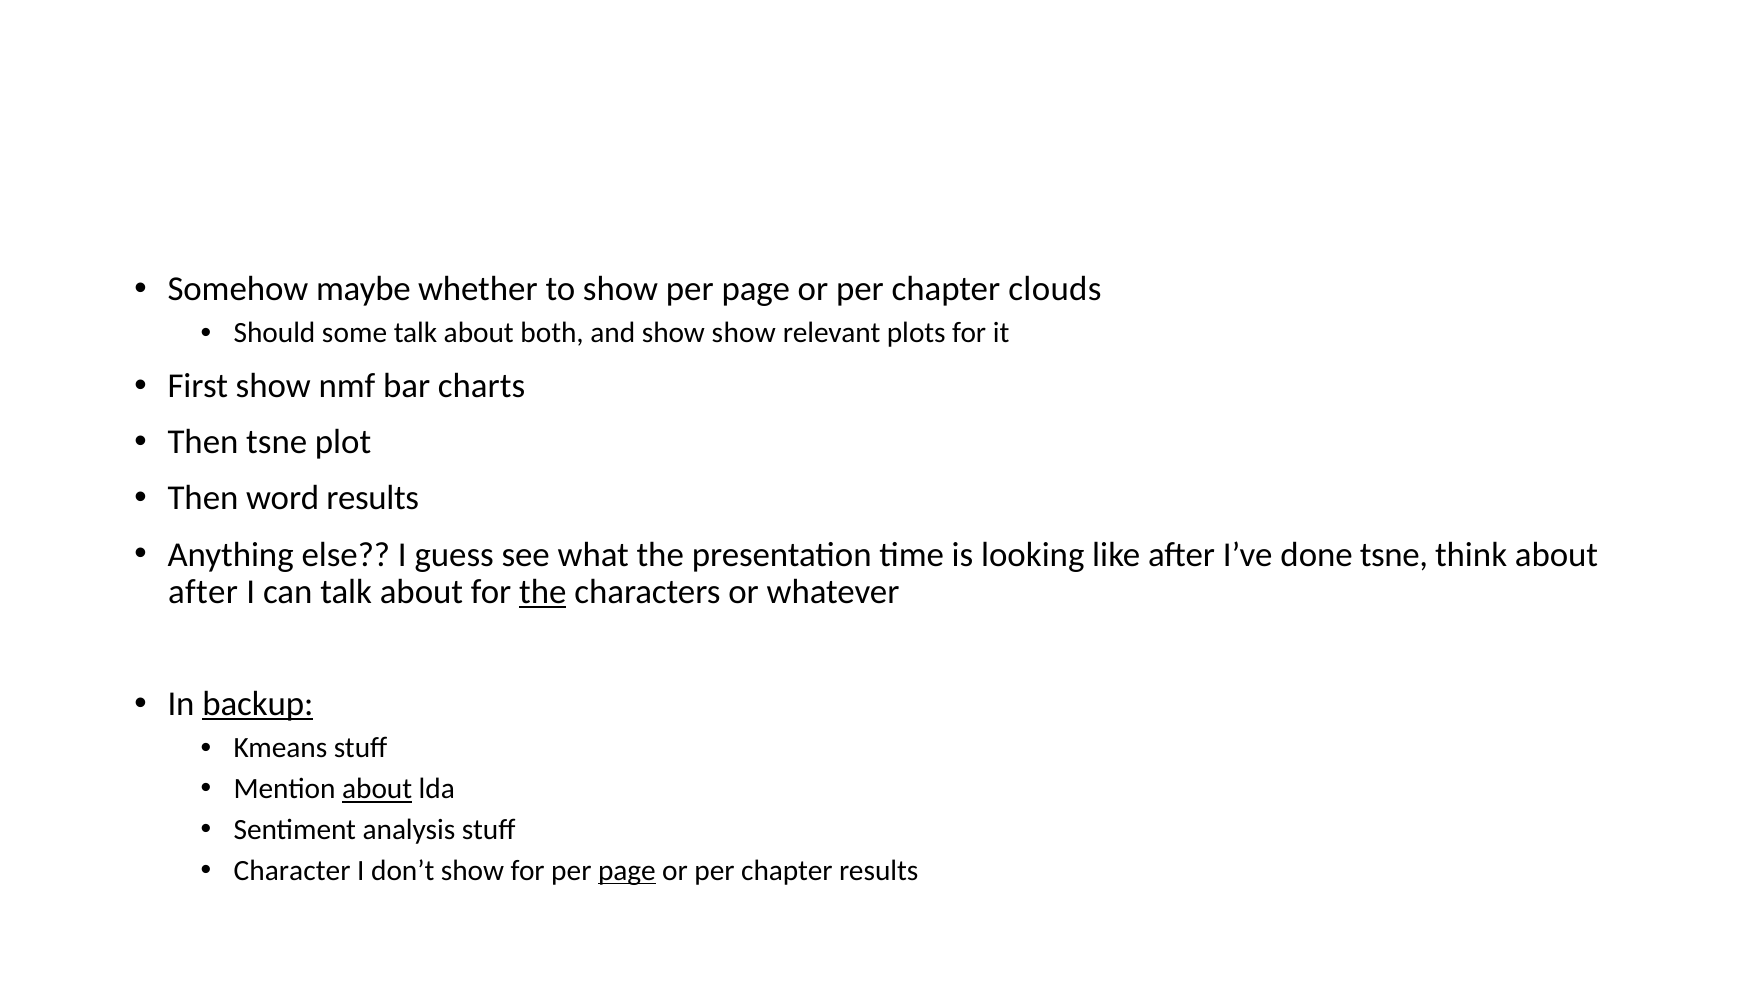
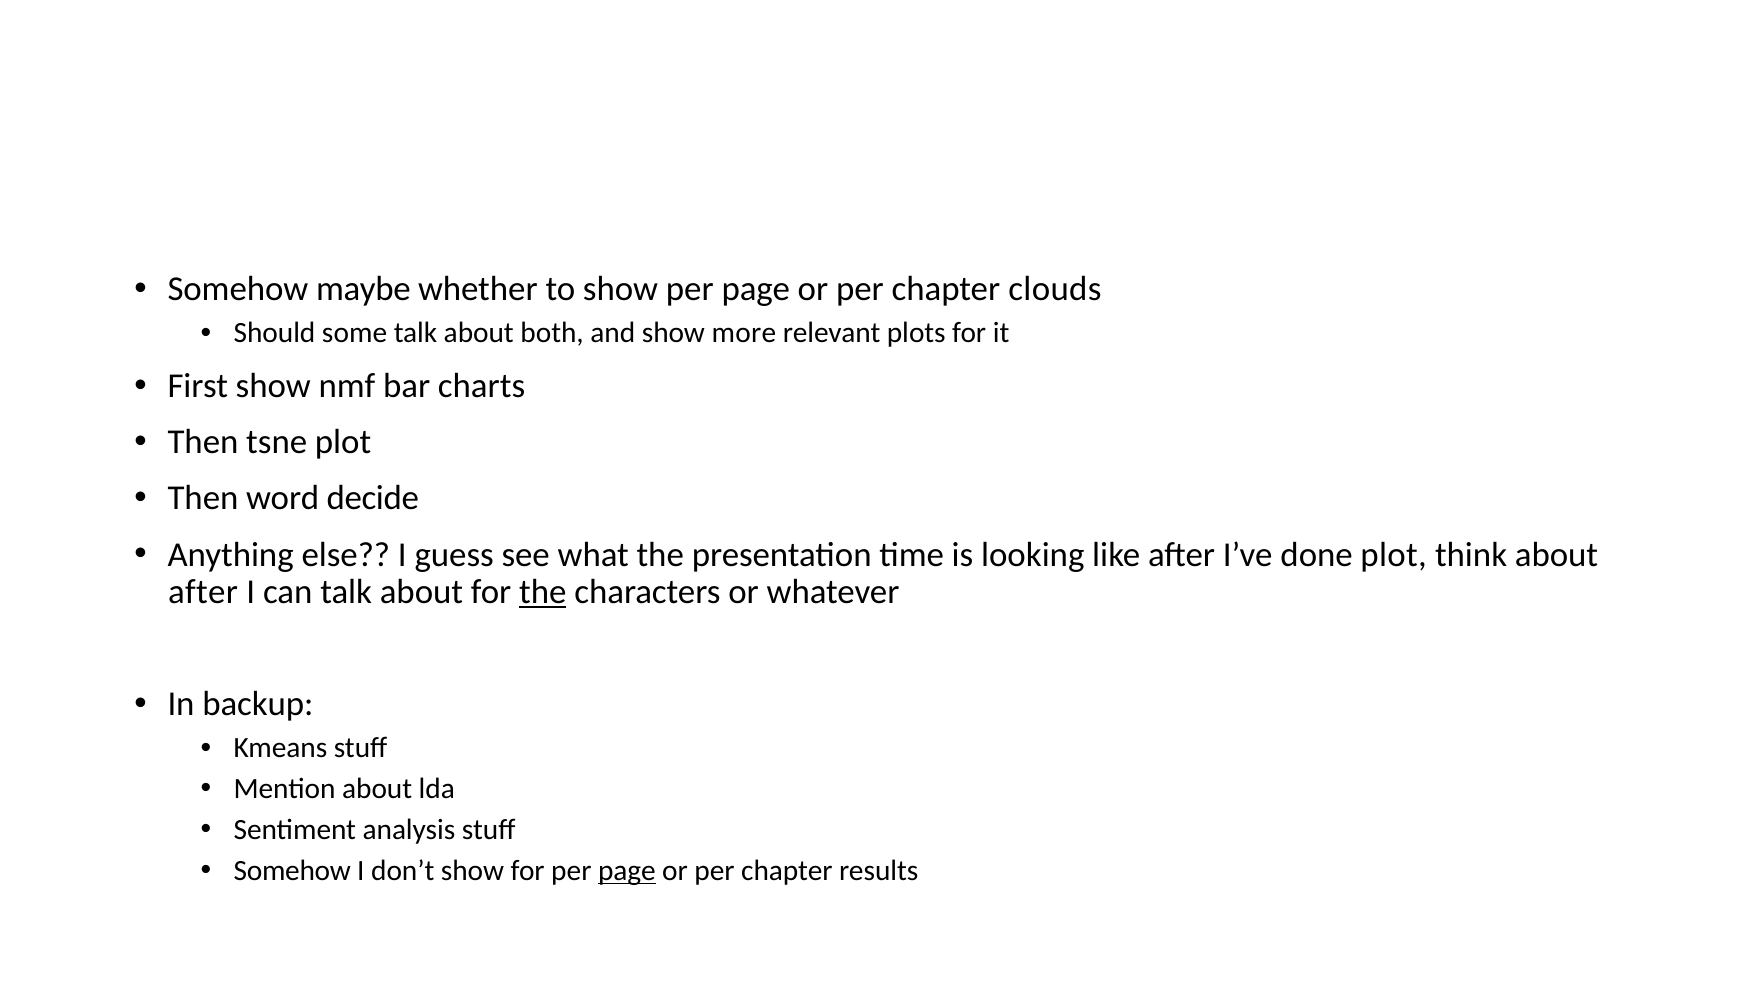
show show: show -> more
word results: results -> decide
done tsne: tsne -> plot
backup underline: present -> none
about at (377, 789) underline: present -> none
Character at (292, 871): Character -> Somehow
